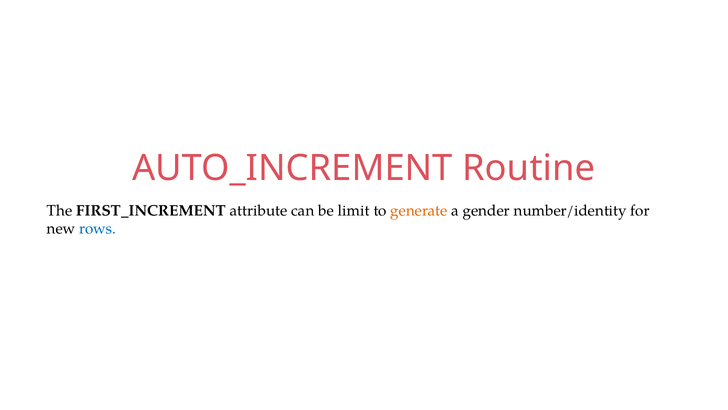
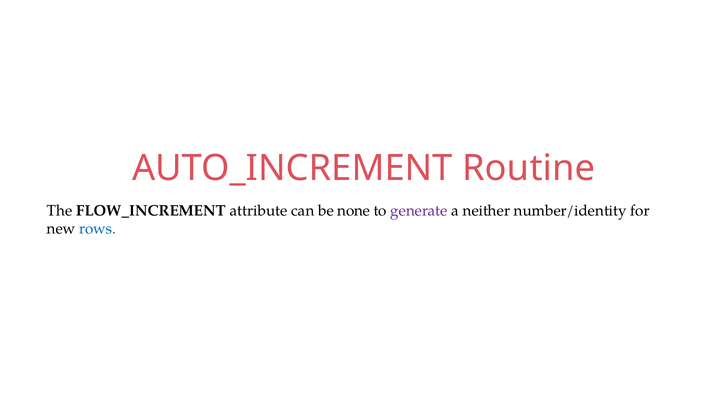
FIRST_INCREMENT: FIRST_INCREMENT -> FLOW_INCREMENT
limit: limit -> none
generate colour: orange -> purple
gender: gender -> neither
